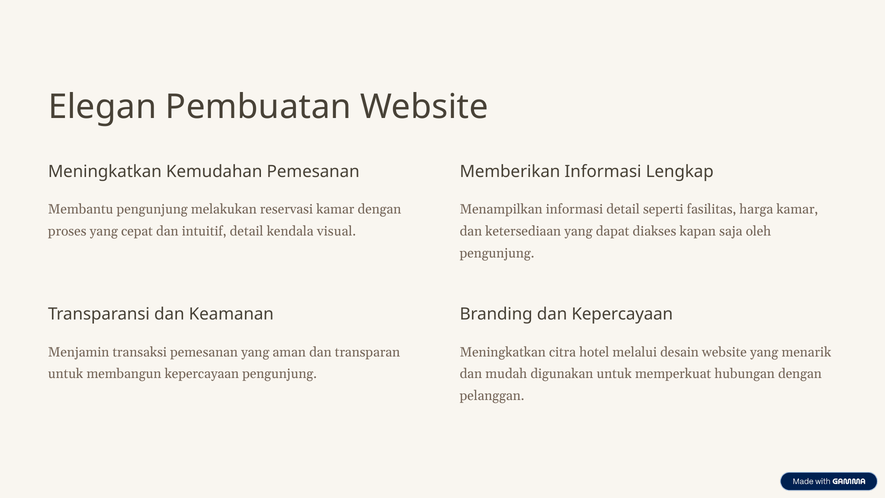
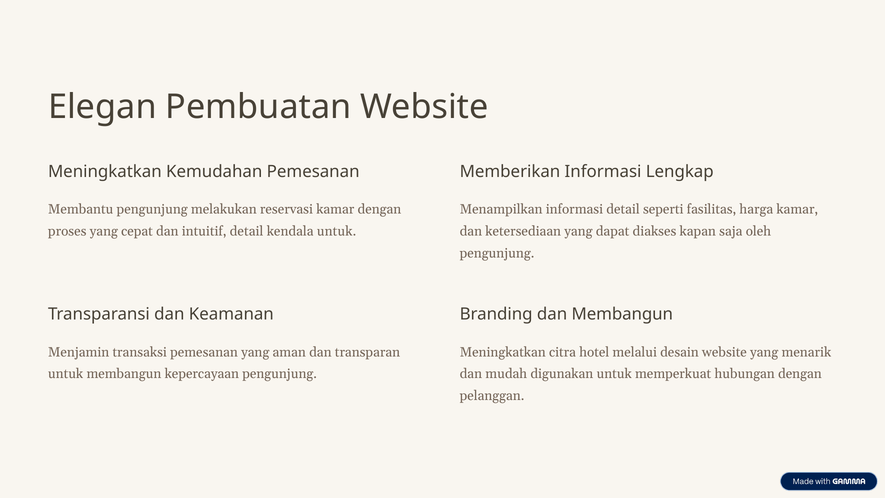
kendala visual: visual -> untuk
dan Kepercayaan: Kepercayaan -> Membangun
